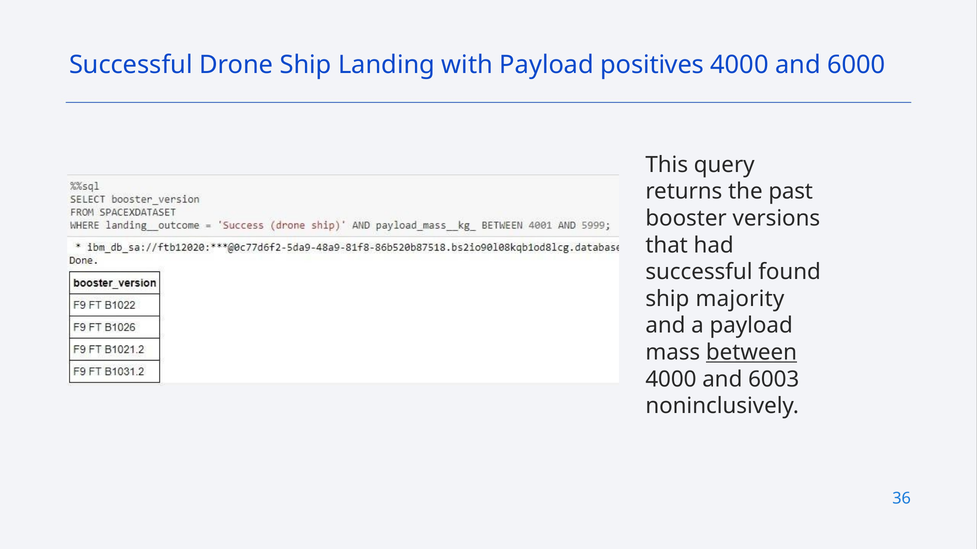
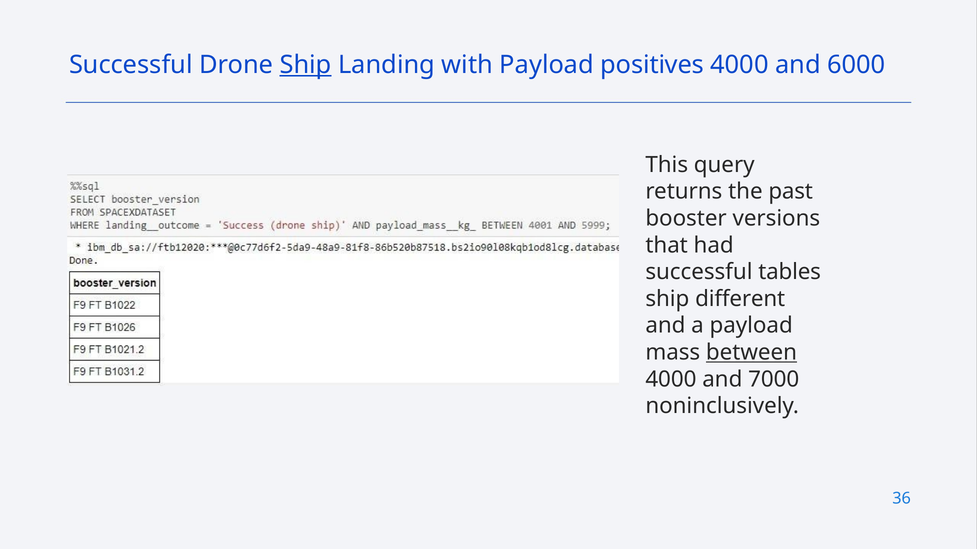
Ship at (306, 65) underline: none -> present
found: found -> tables
majority: majority -> different
6003: 6003 -> 7000
